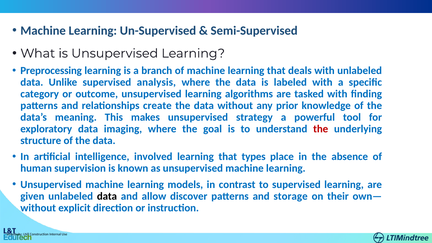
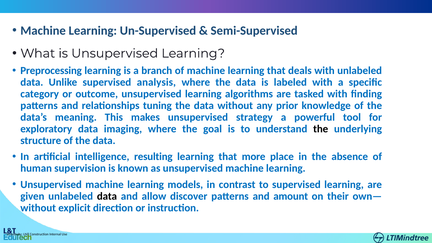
create: create -> tuning
the at (321, 129) colour: red -> black
involved: involved -> resulting
types: types -> more
storage: storage -> amount
